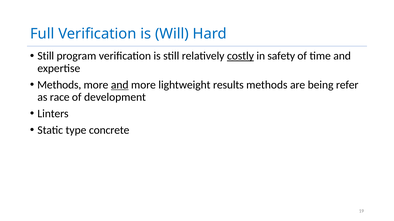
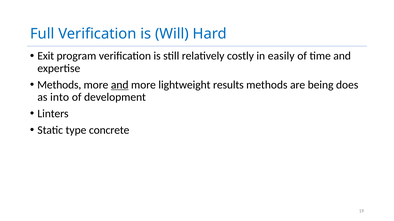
Still at (46, 56): Still -> Exit
costly underline: present -> none
safety: safety -> easily
refer: refer -> does
race: race -> into
